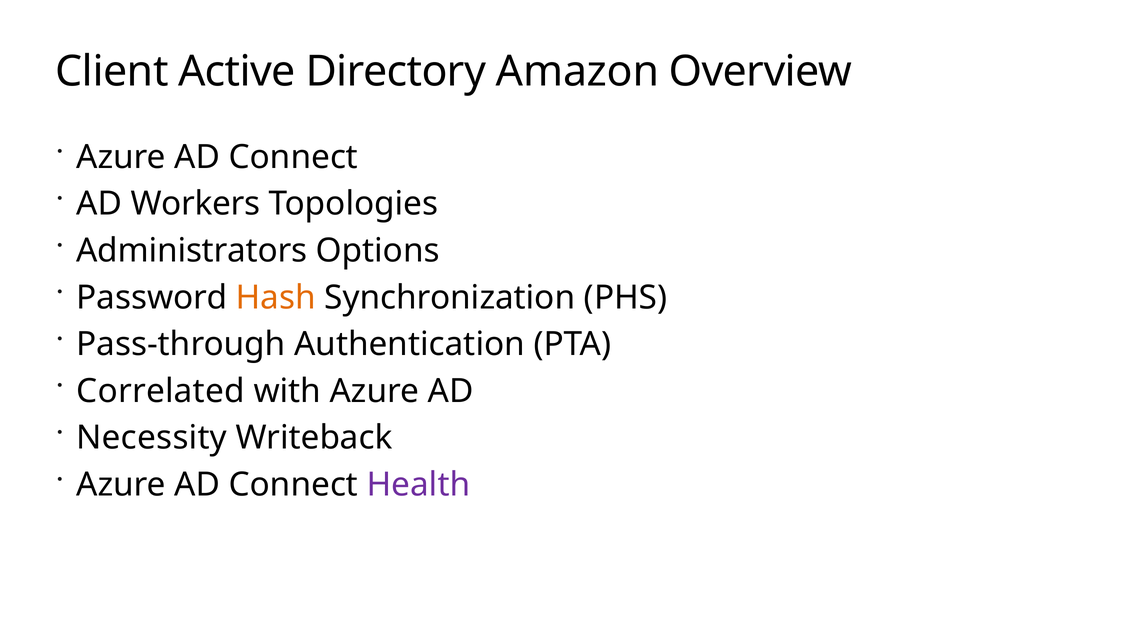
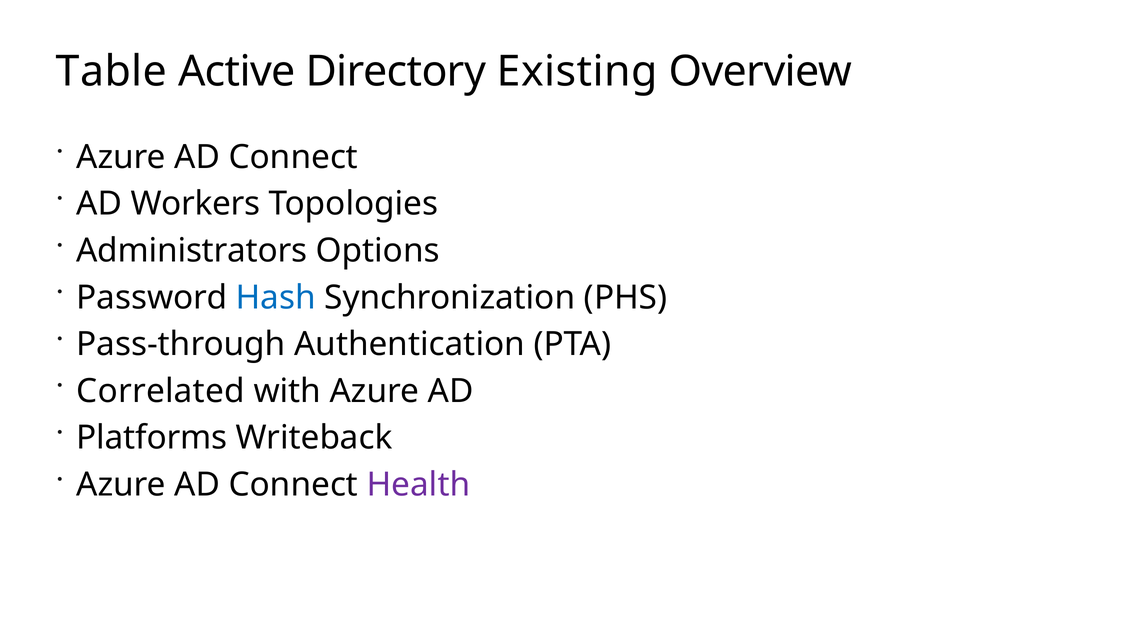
Client: Client -> Table
Amazon: Amazon -> Existing
Hash colour: orange -> blue
Necessity: Necessity -> Platforms
